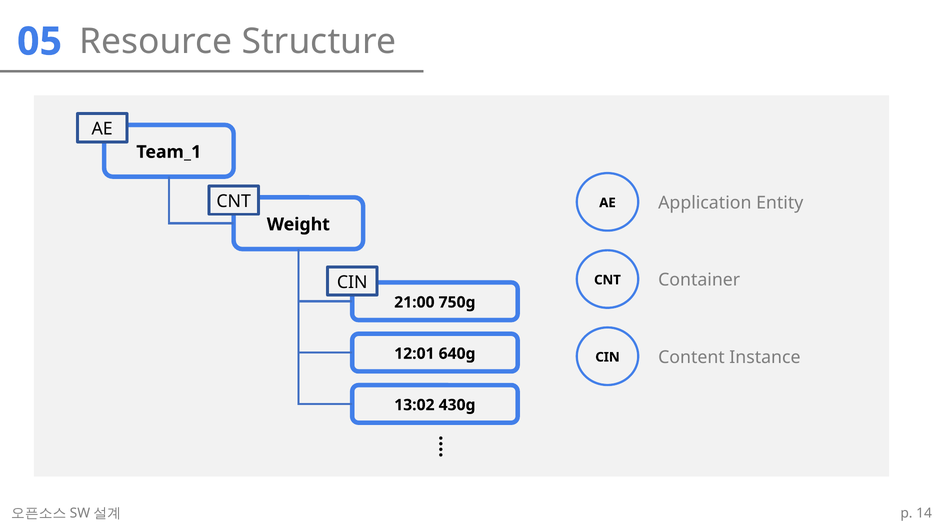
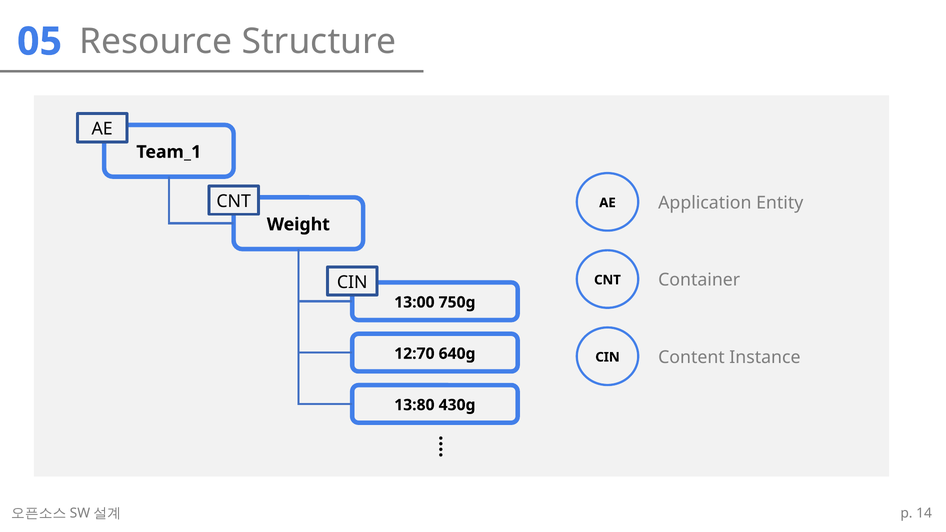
21:00: 21:00 -> 13:00
12:01: 12:01 -> 12:70
13:02: 13:02 -> 13:80
